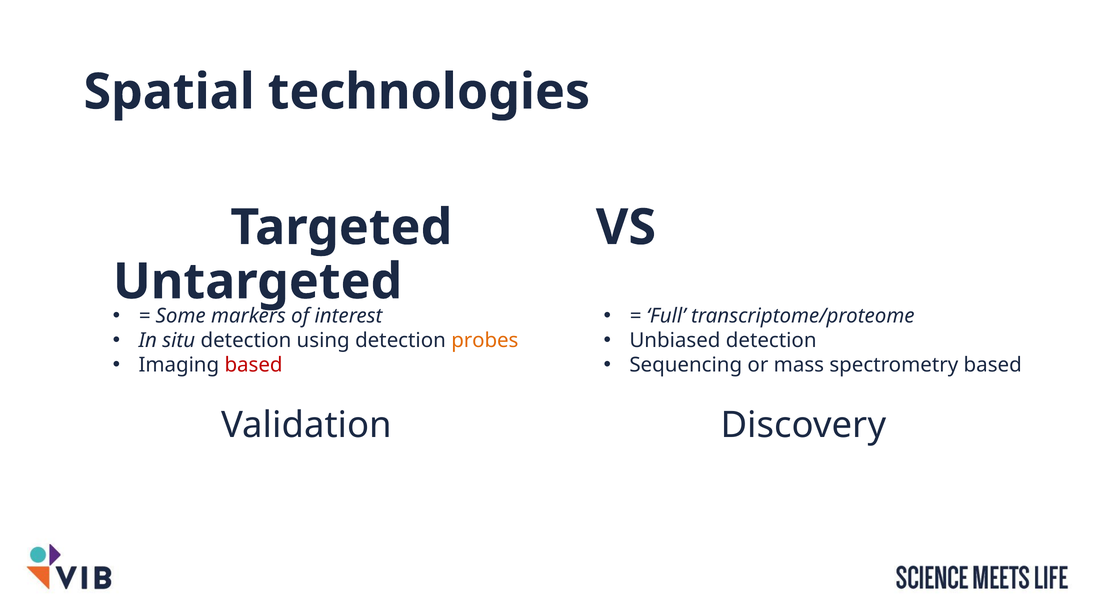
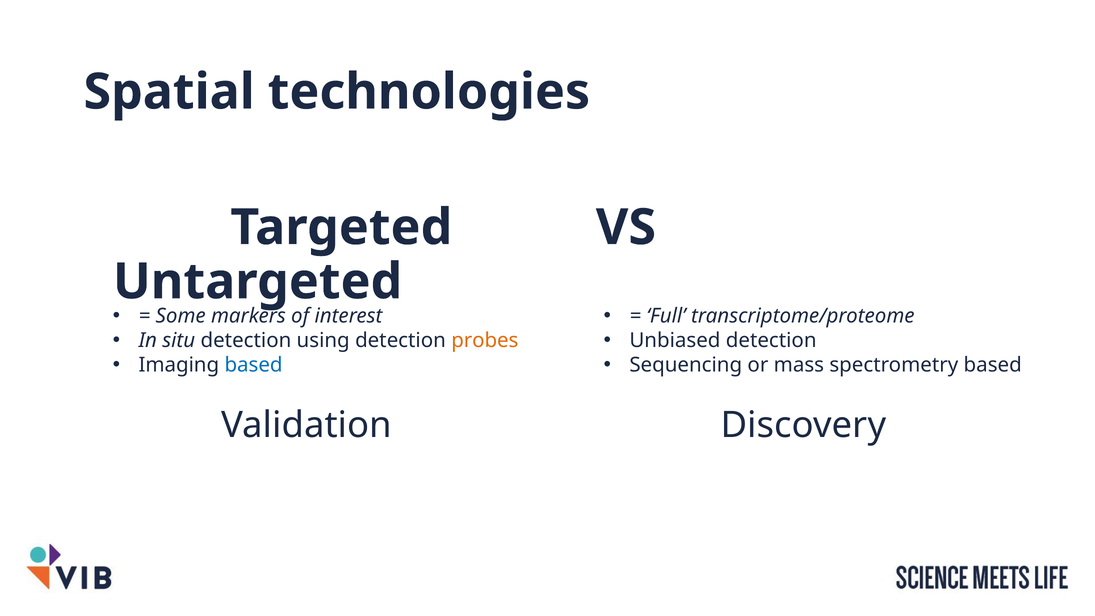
based at (254, 365) colour: red -> blue
